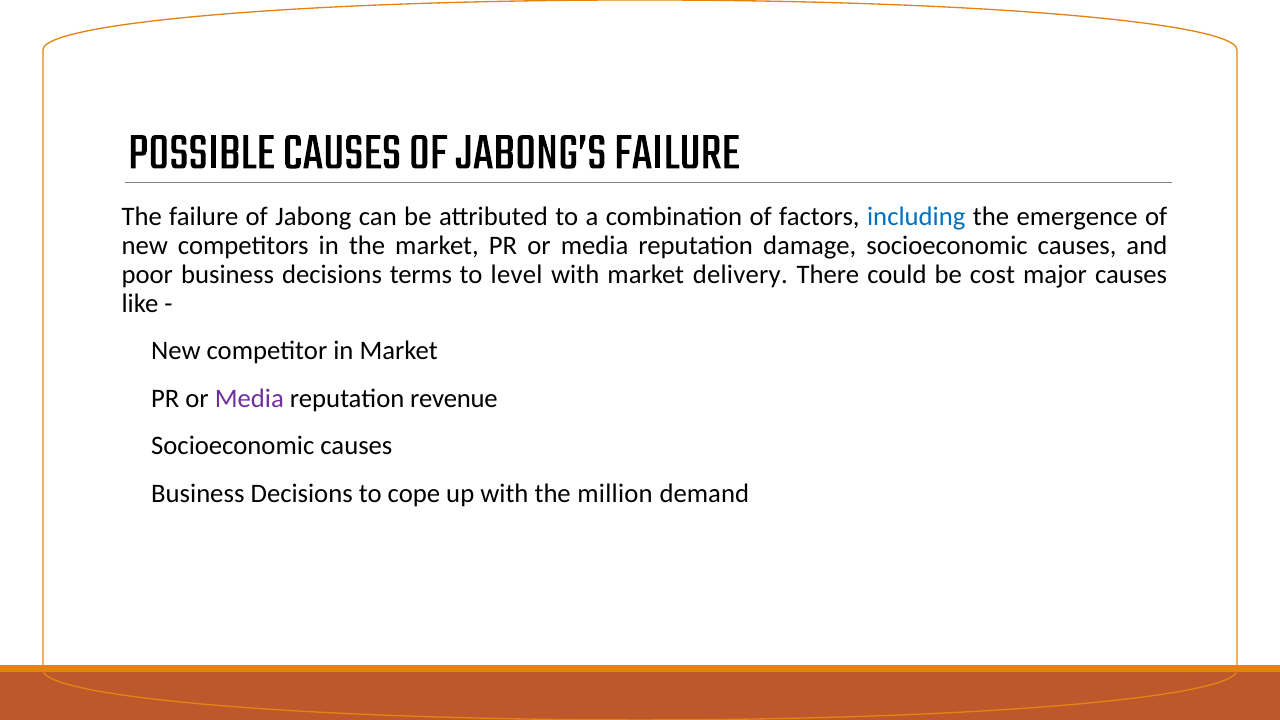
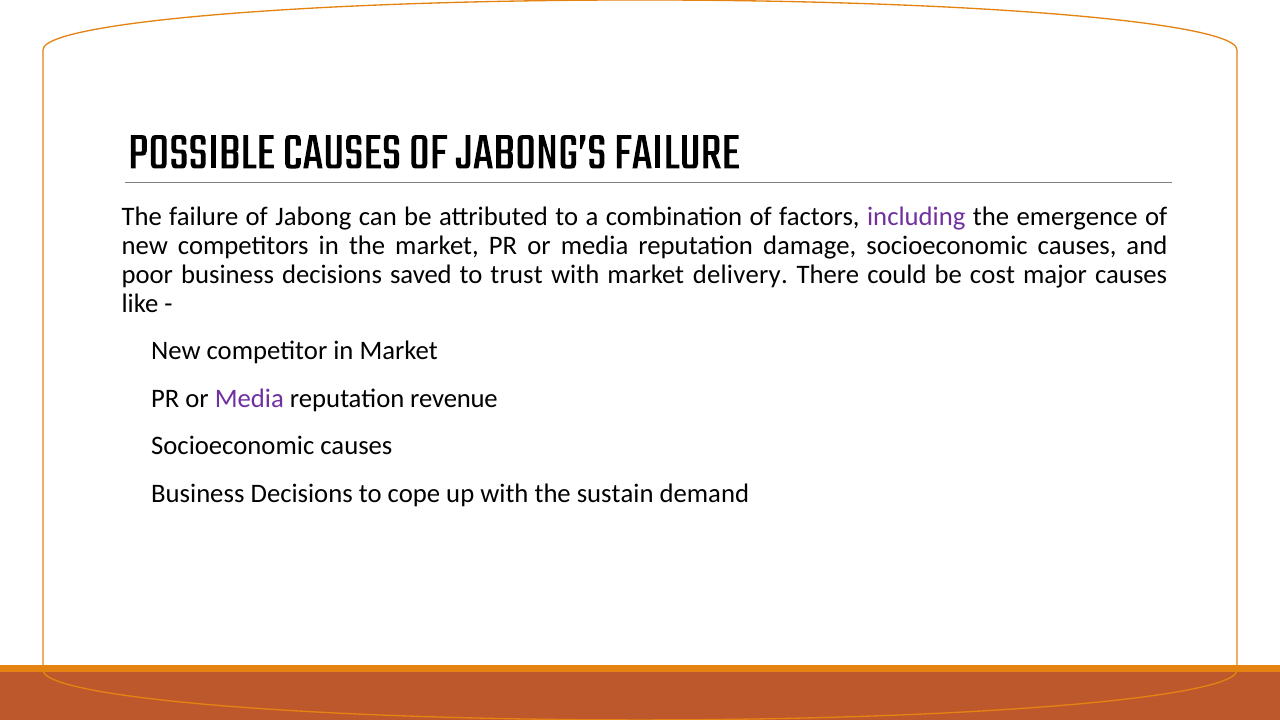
including colour: blue -> purple
terms: terms -> saved
level: level -> trust
million: million -> sustain
